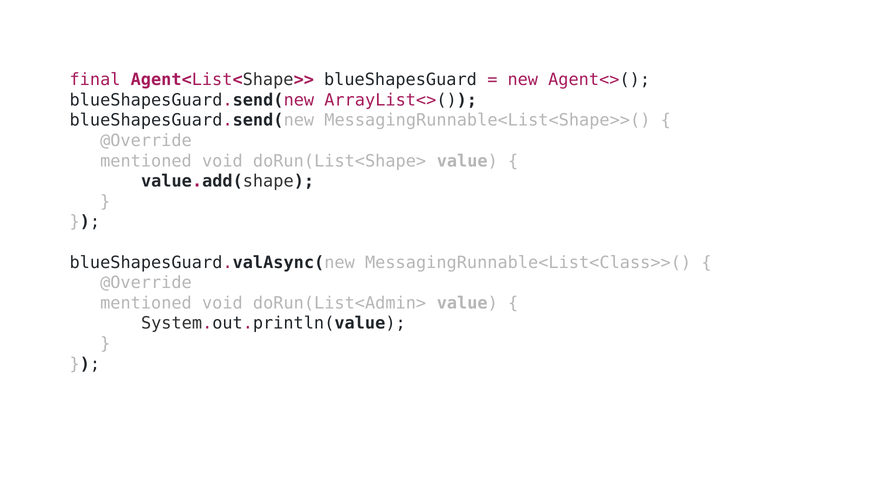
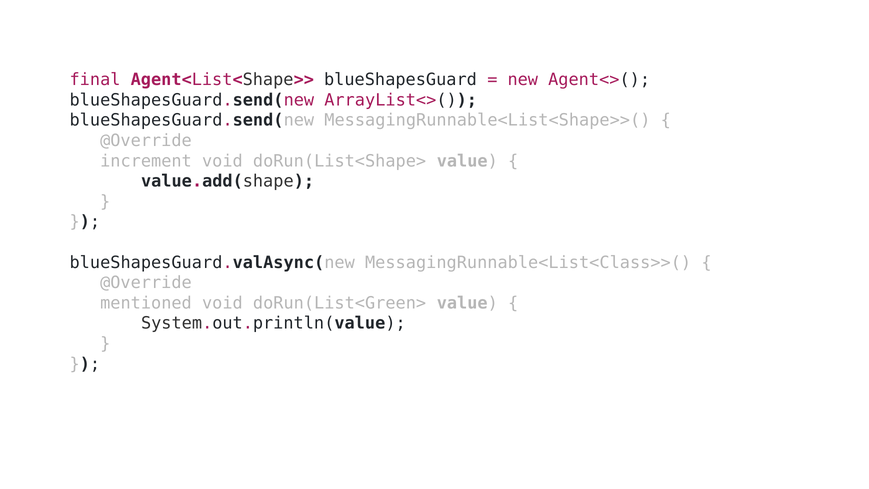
mentioned at (146, 161): mentioned -> increment
doRun(List<Admin>: doRun(List<Admin> -> doRun(List<Green>
